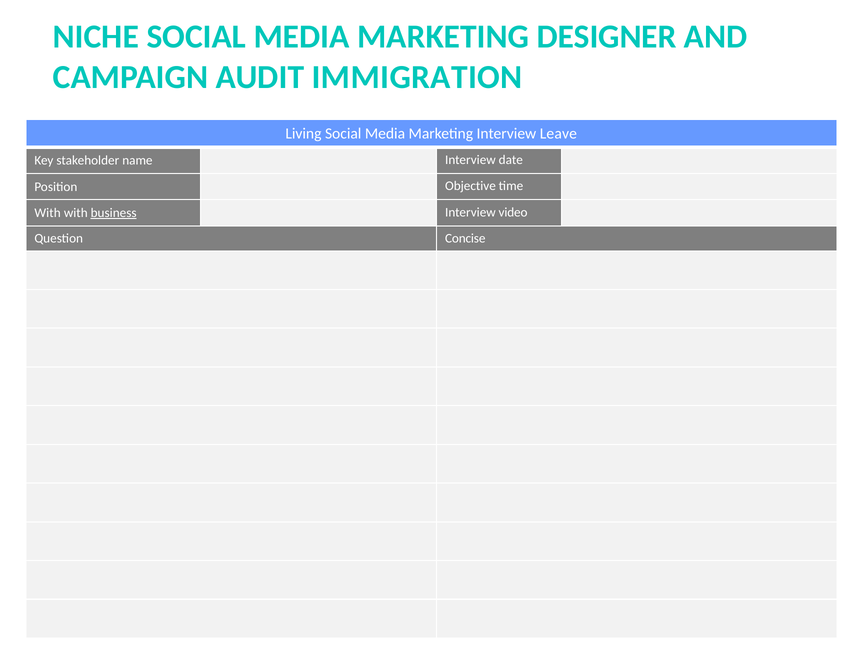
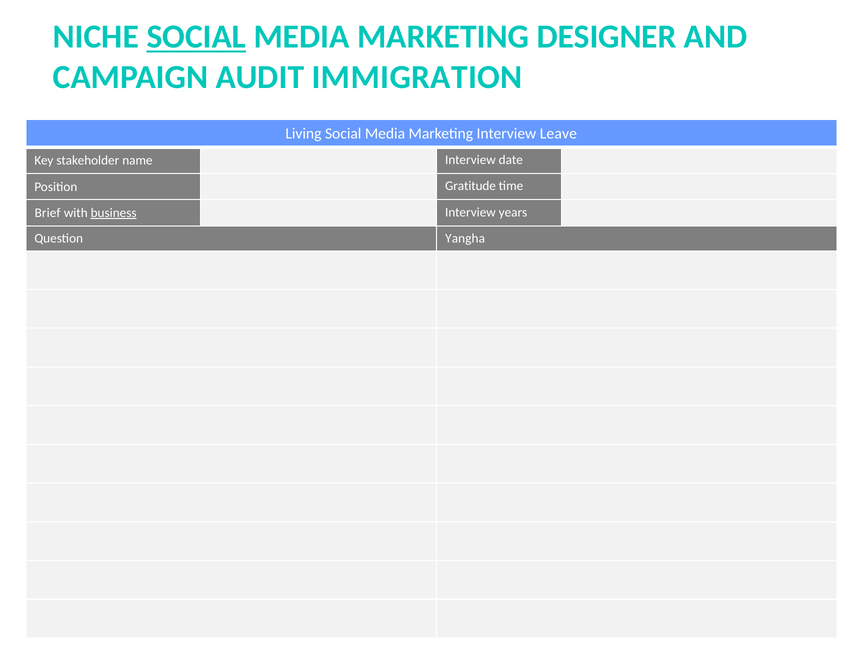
SOCIAL at (196, 37) underline: none -> present
Objective: Objective -> Gratitude
With at (48, 213): With -> Brief
video: video -> years
Concise: Concise -> Yangha
